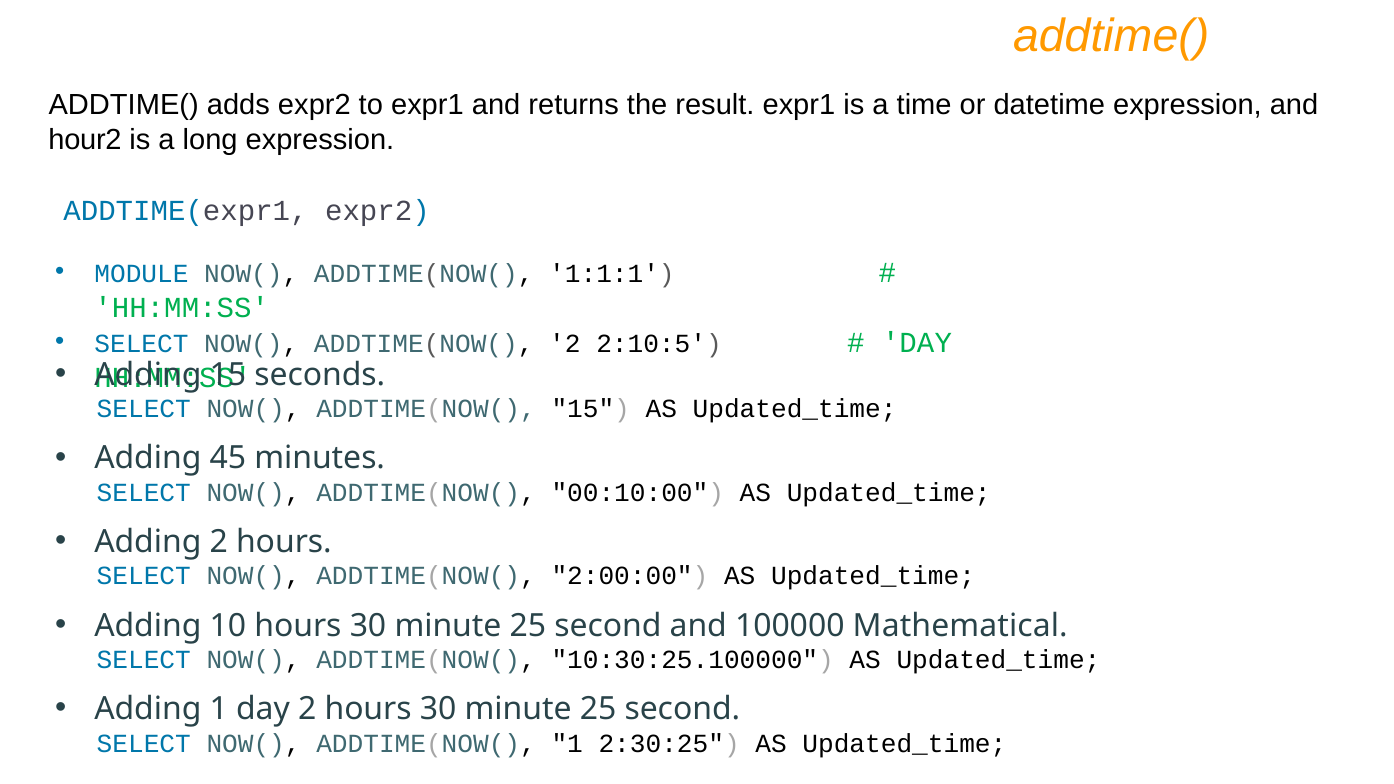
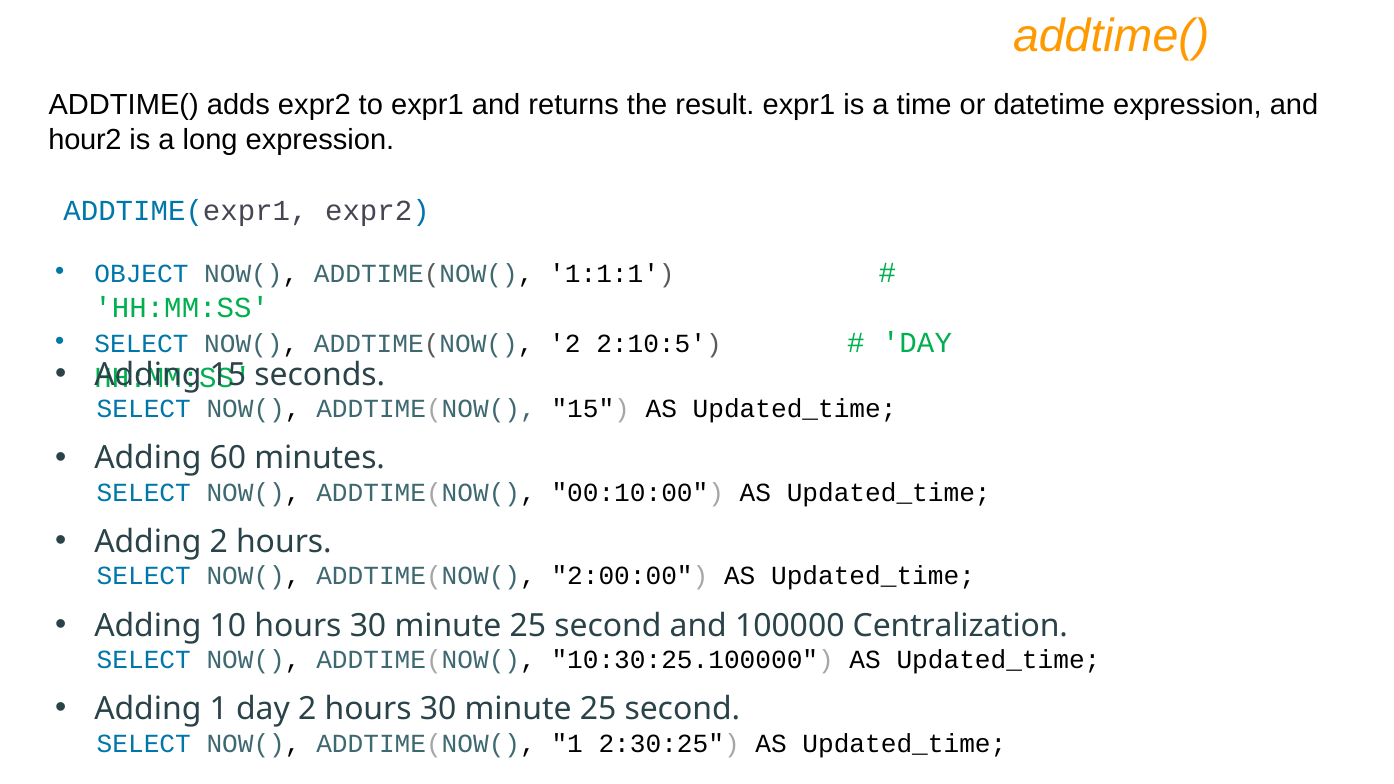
MODULE: MODULE -> OBJECT
45: 45 -> 60
Mathematical: Mathematical -> Centralization
